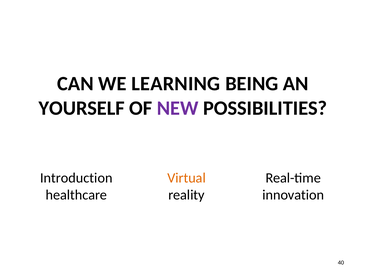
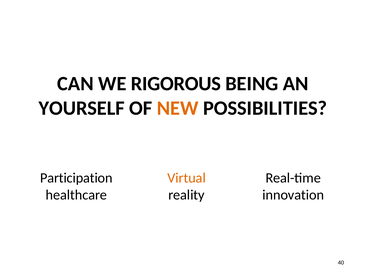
LEARNING: LEARNING -> RIGOROUS
NEW colour: purple -> orange
Introduction: Introduction -> Participation
